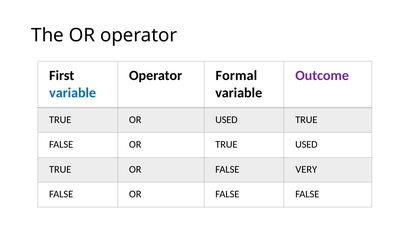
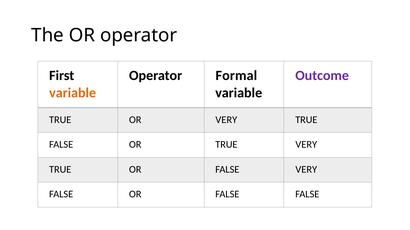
variable at (73, 93) colour: blue -> orange
OR USED: USED -> VERY
TRUE USED: USED -> VERY
